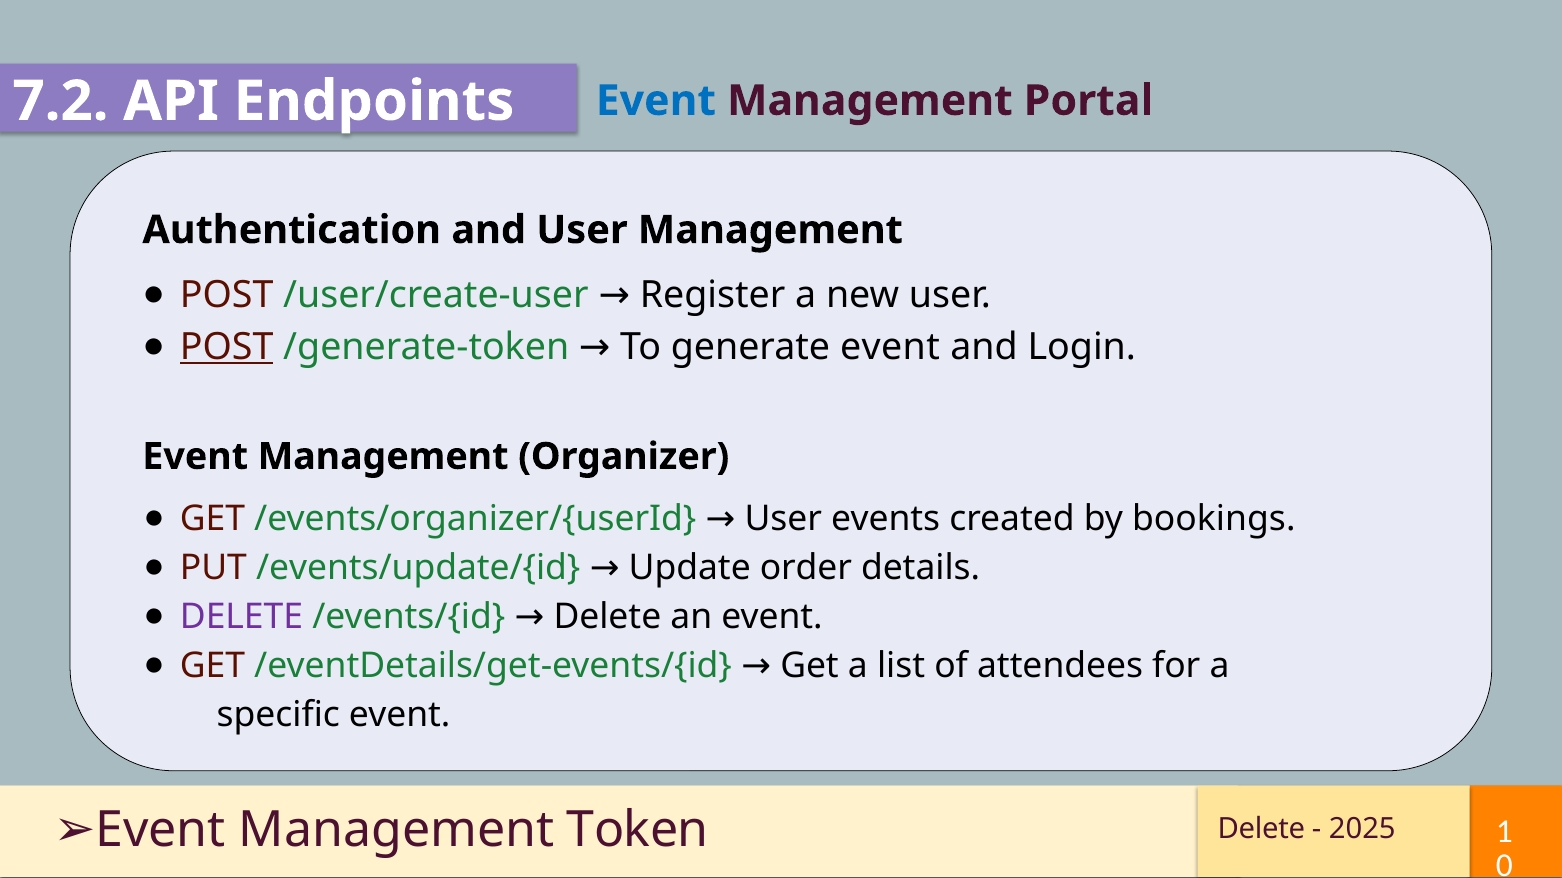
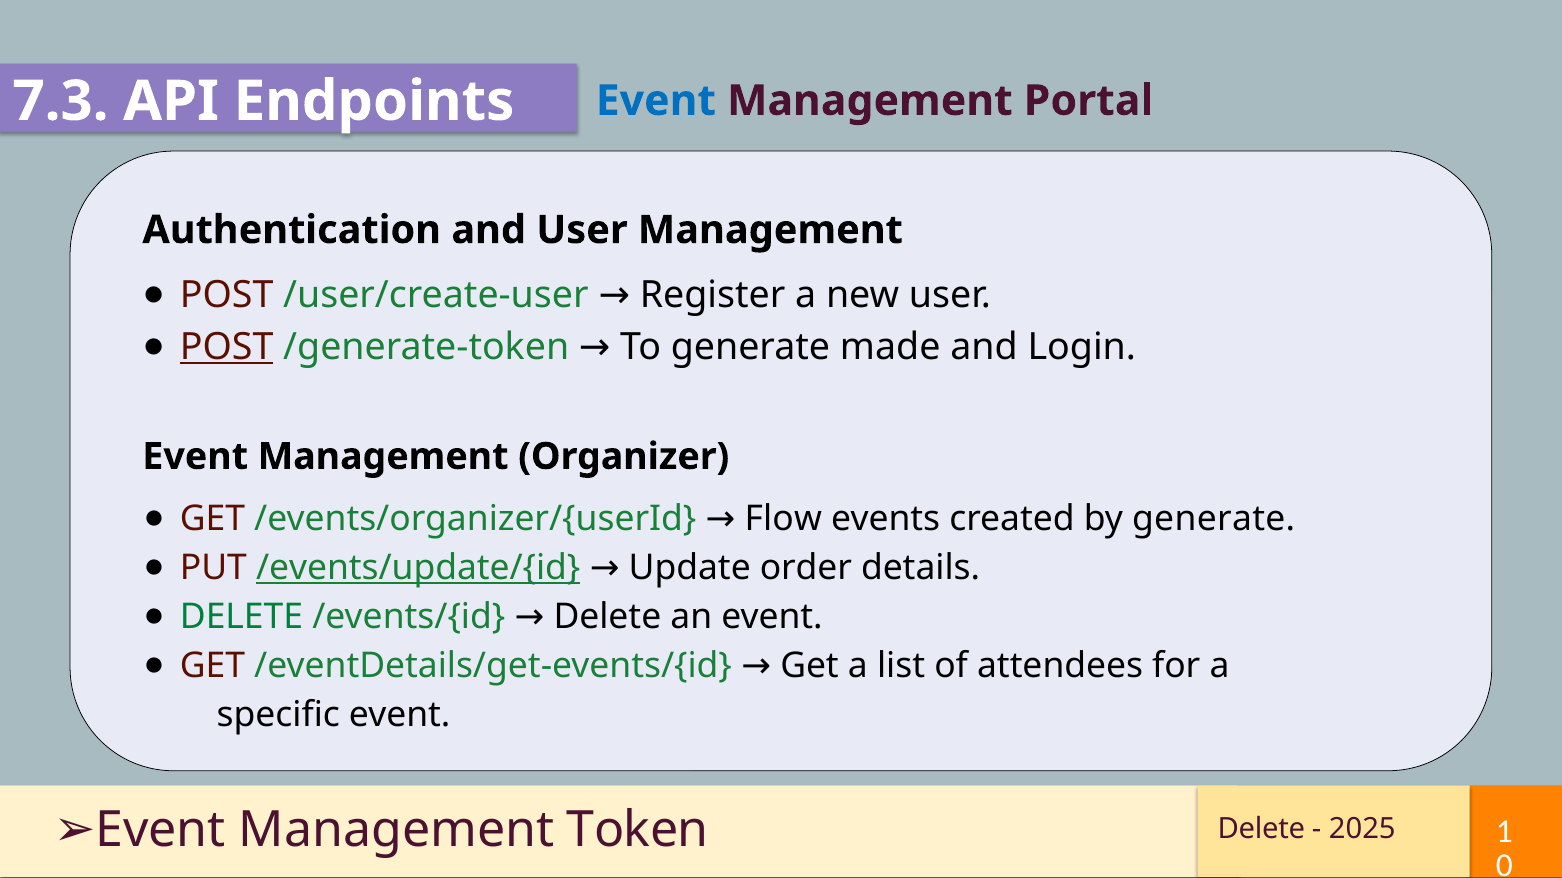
7.2: 7.2 -> 7.3
generate event: event -> made
/events/organizer/{userId User: User -> Flow
by bookings: bookings -> generate
/events/update/{id underline: none -> present
DELETE at (241, 617) colour: purple -> green
